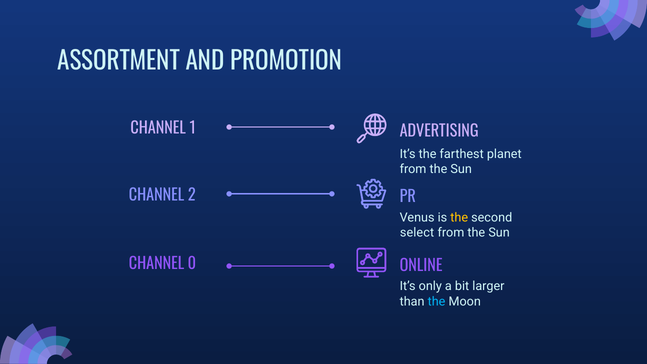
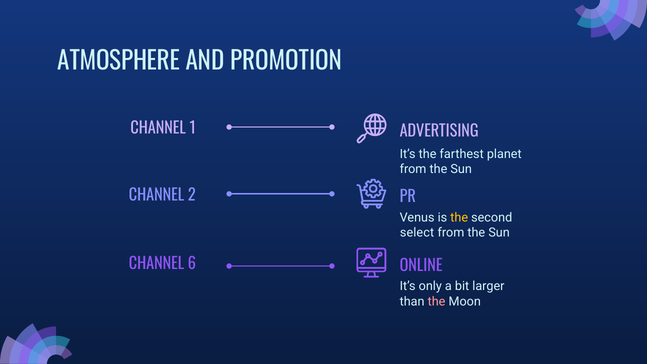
ASSORTMENT: ASSORTMENT -> ATMOSPHERE
0: 0 -> 6
the at (437, 301) colour: light blue -> pink
